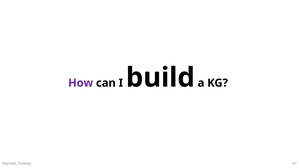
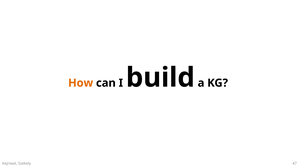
How colour: purple -> orange
